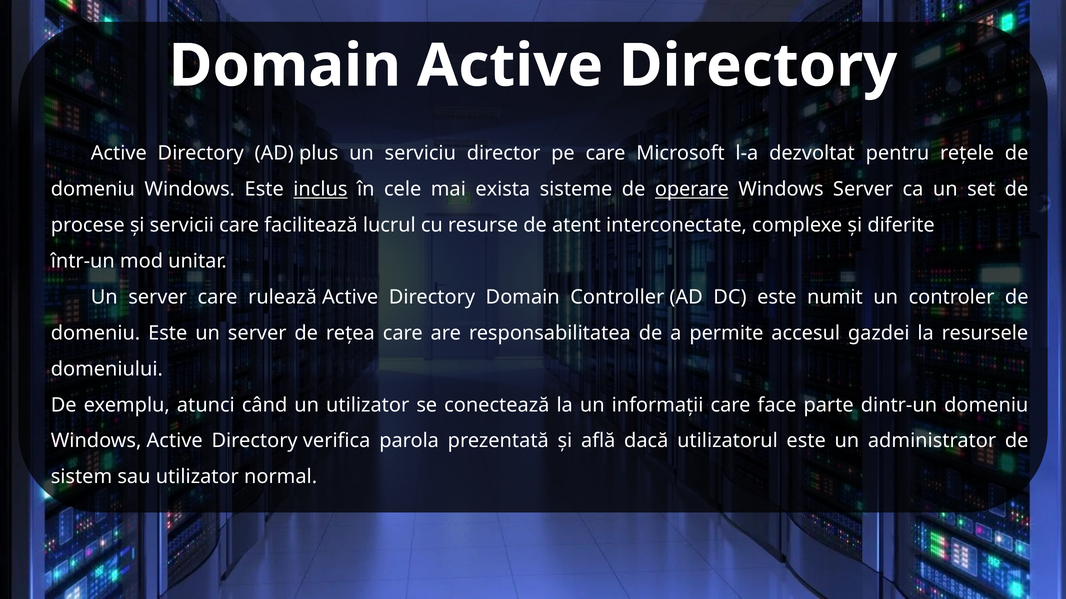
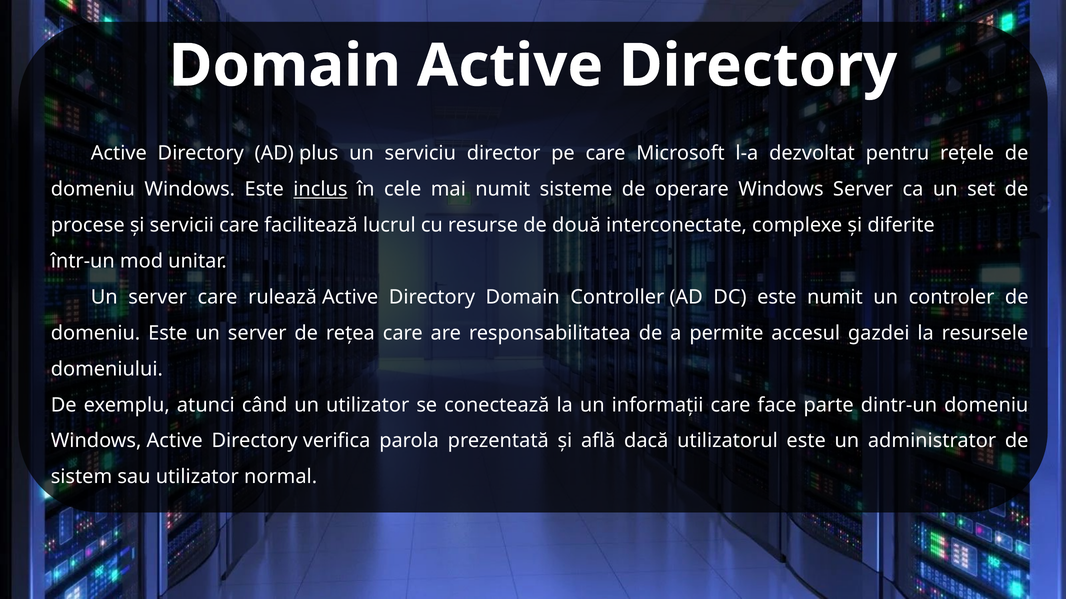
mai exista: exista -> numit
operare underline: present -> none
atent: atent -> două
